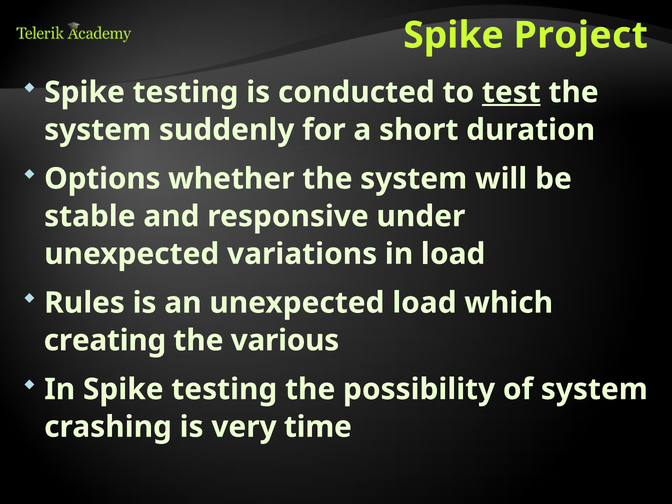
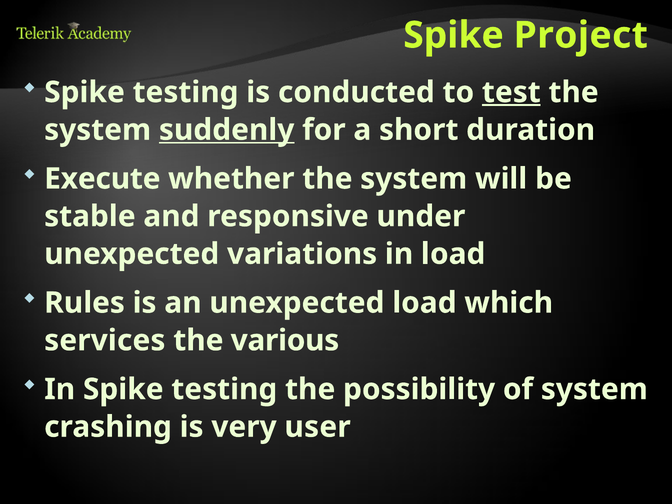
suddenly underline: none -> present
Options: Options -> Execute
creating: creating -> services
time: time -> user
